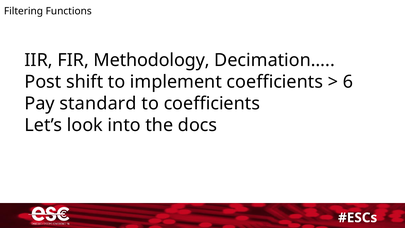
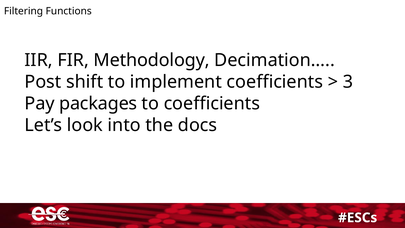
6: 6 -> 3
standard: standard -> packages
